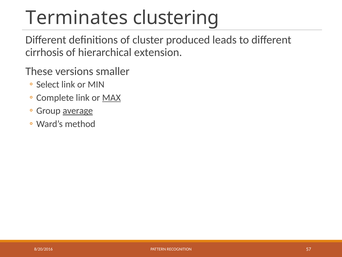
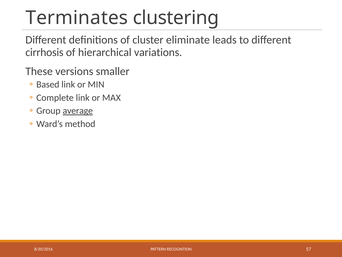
produced: produced -> eliminate
extension: extension -> variations
Select: Select -> Based
MAX underline: present -> none
